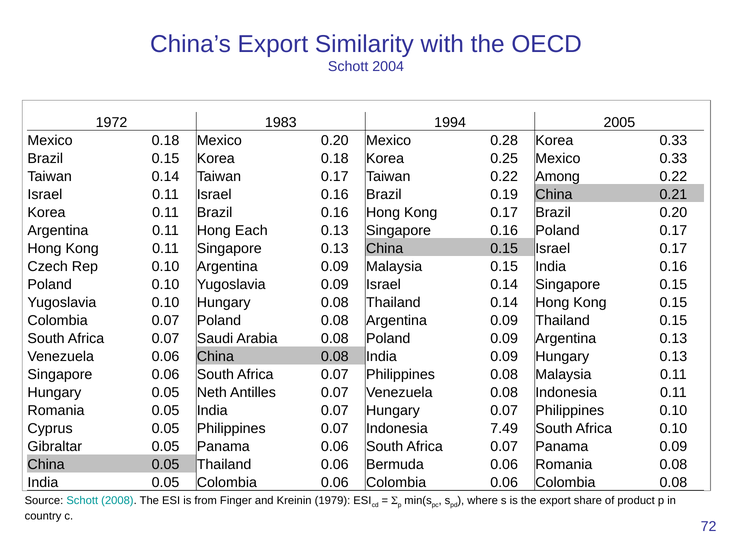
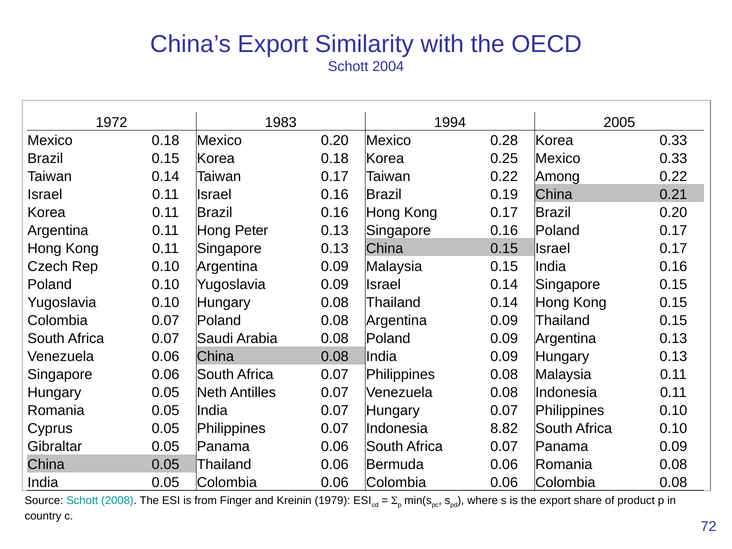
Each: Each -> Peter
7.49: 7.49 -> 8.82
